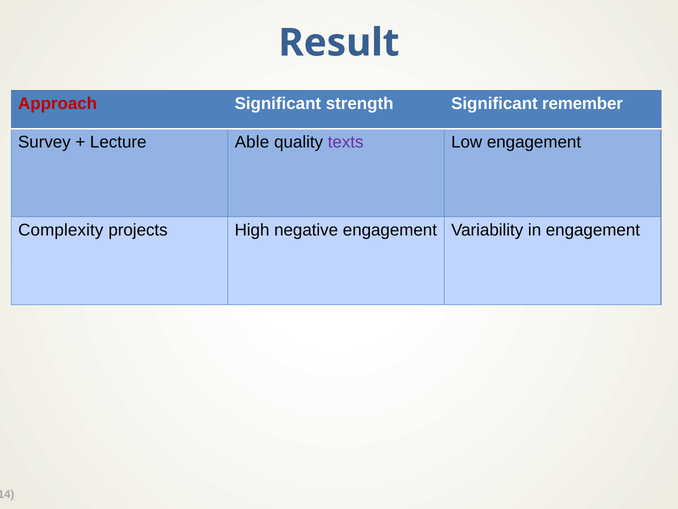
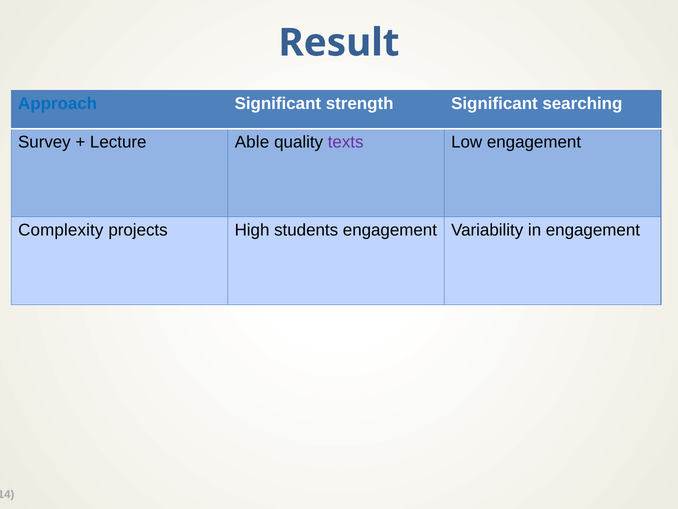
Approach colour: red -> blue
remember: remember -> searching
negative: negative -> students
